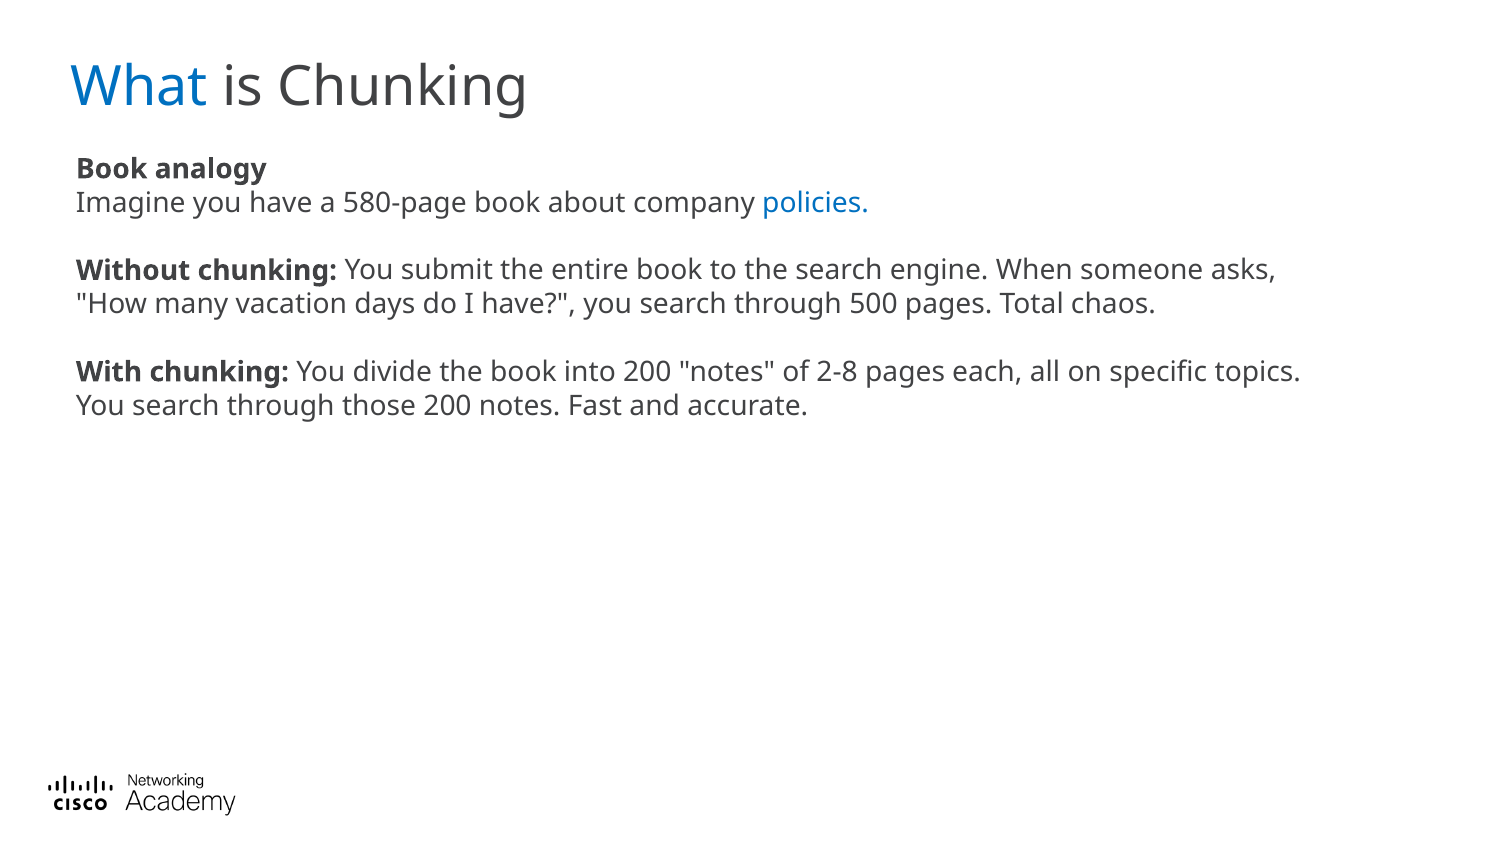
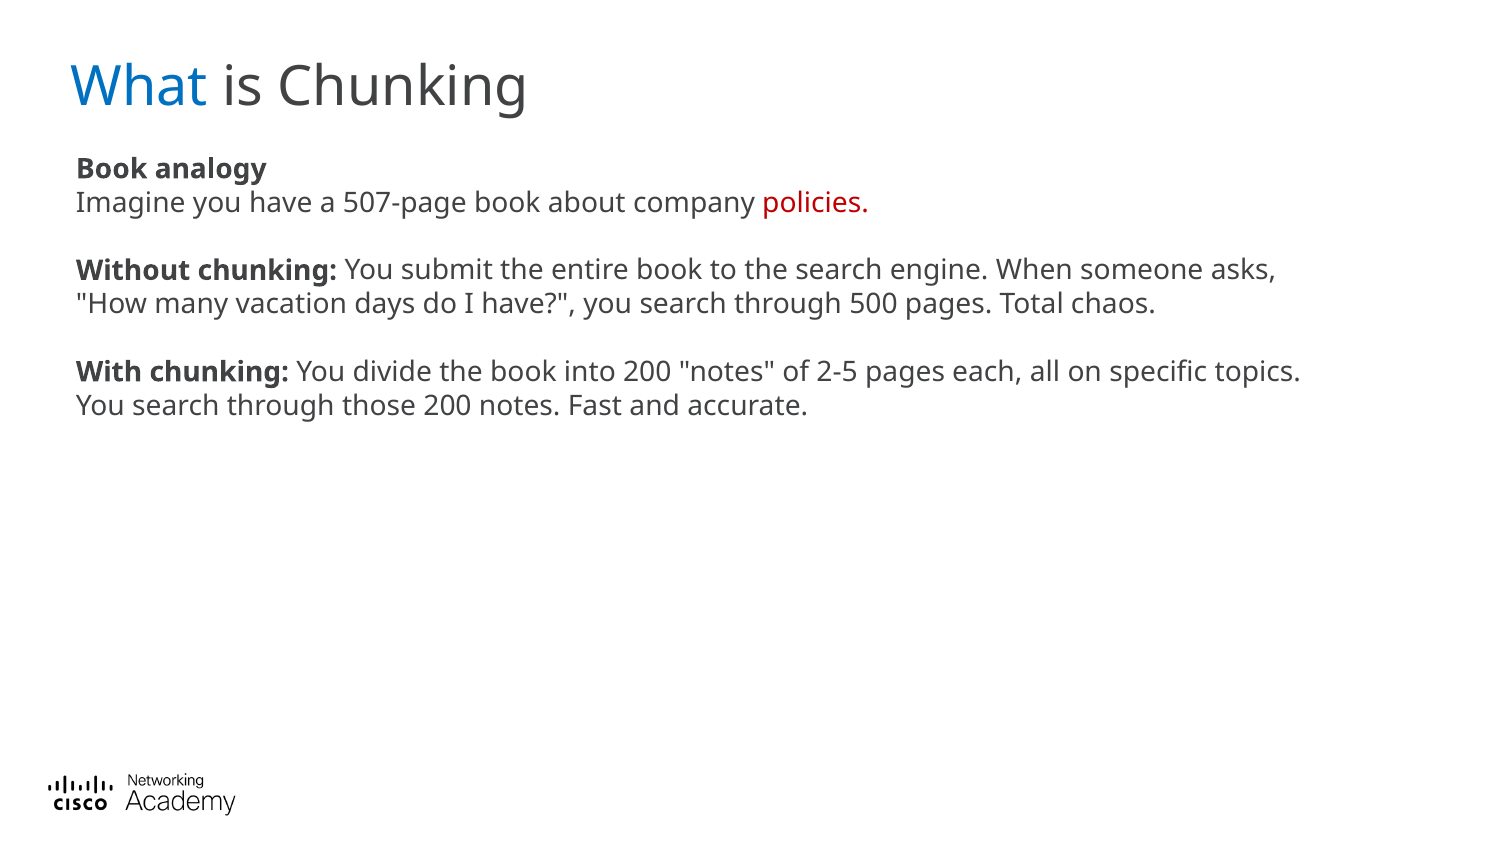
580-page: 580-page -> 507-page
policies colour: blue -> red
2-8: 2-8 -> 2-5
